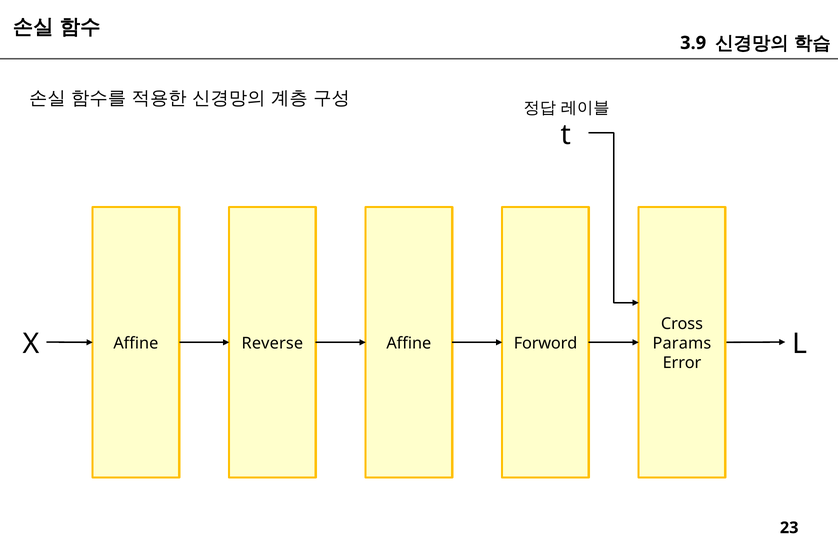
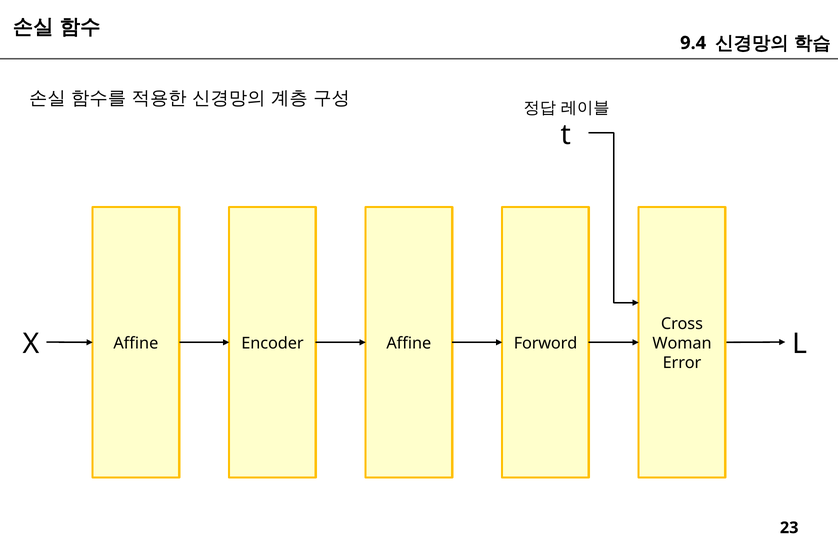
3.9: 3.9 -> 9.4
Reverse: Reverse -> Encoder
Params: Params -> Woman
